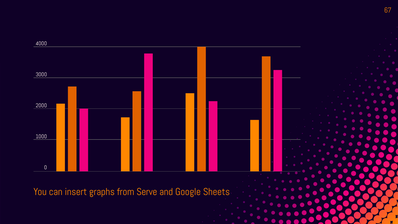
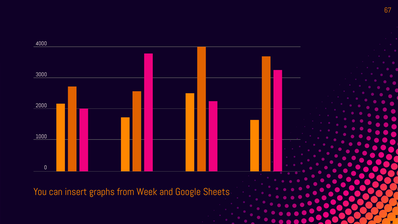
Serve: Serve -> Week
